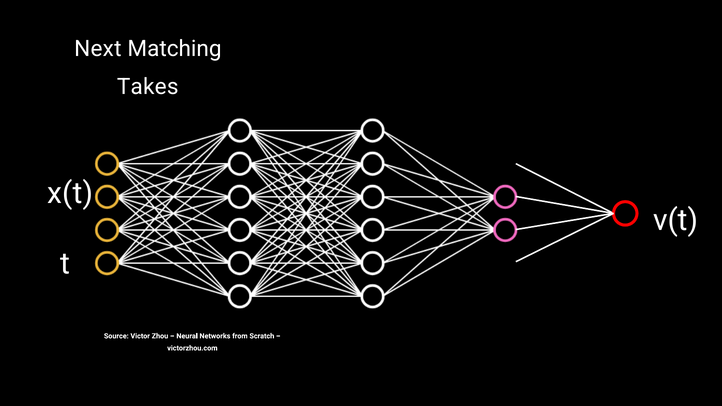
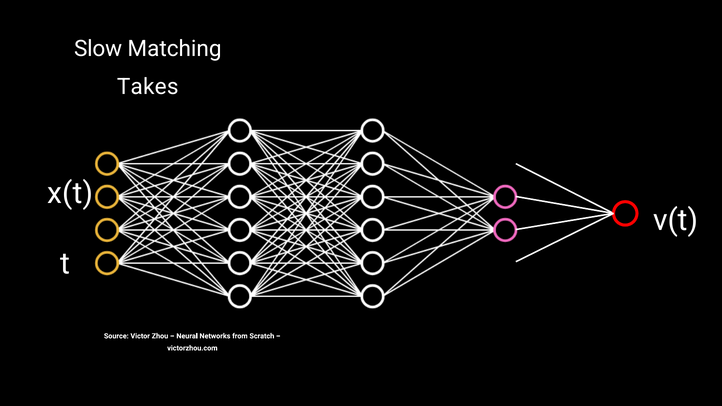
Next: Next -> Slow
